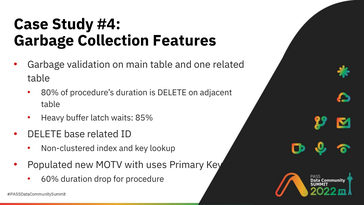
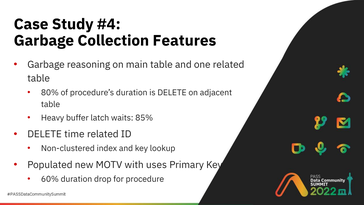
validation: validation -> reasoning
base: base -> time
